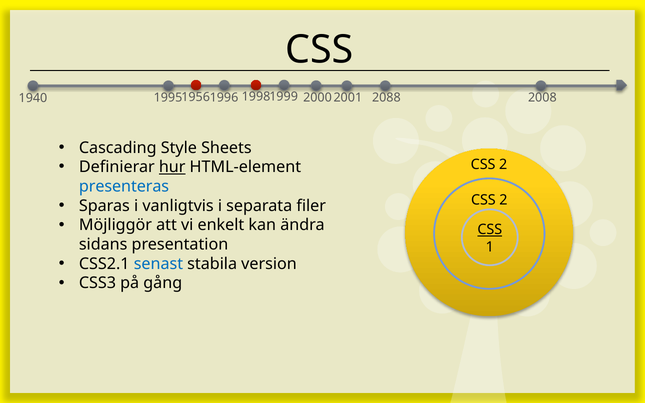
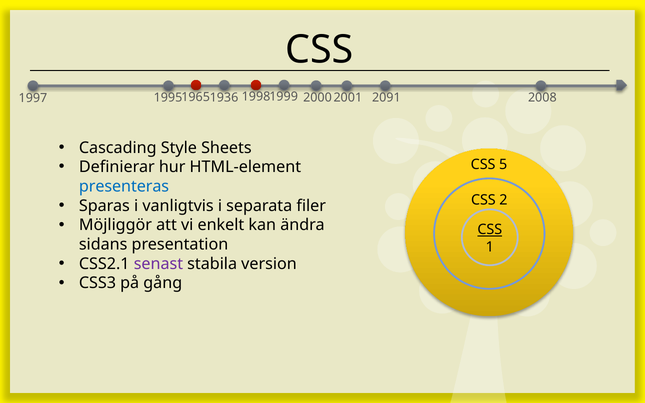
1956: 1956 -> 1965
1996: 1996 -> 1936
2088: 2088 -> 2091
1940: 1940 -> 1997
hur underline: present -> none
2 at (503, 165): 2 -> 5
senast colour: blue -> purple
